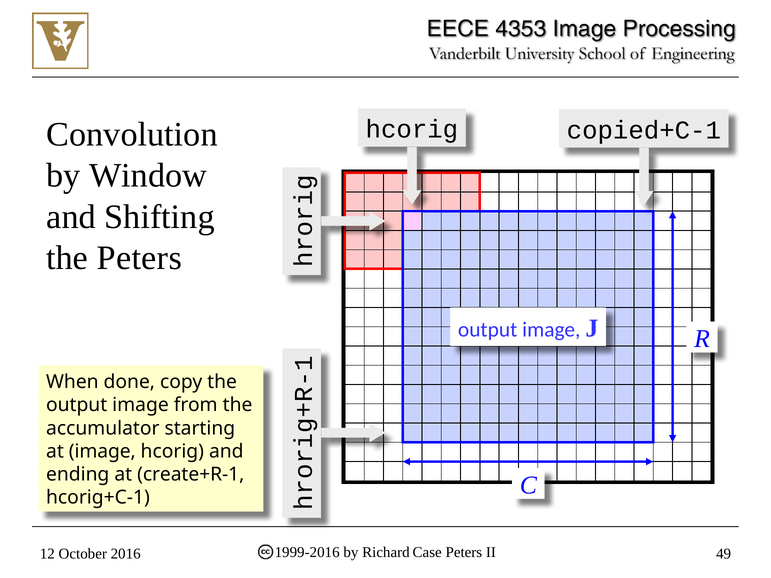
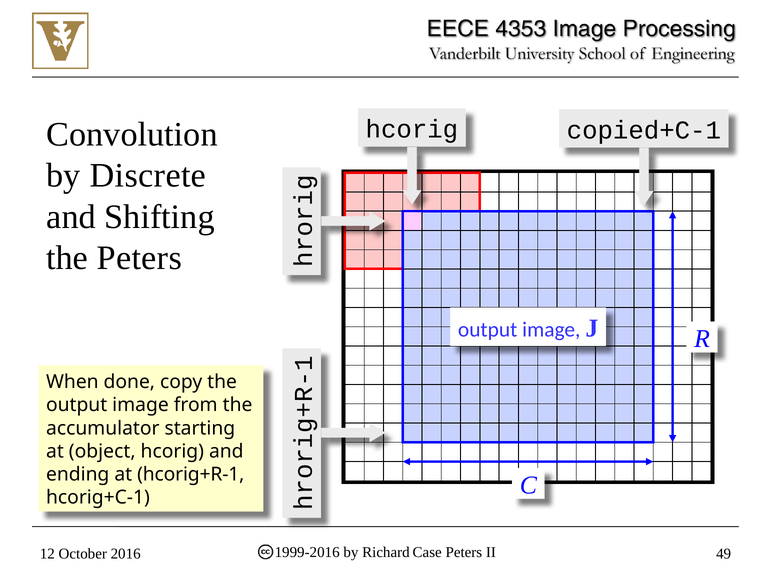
Window: Window -> Discrete
at image: image -> object
create+R-1: create+R-1 -> hcorig+R-1
